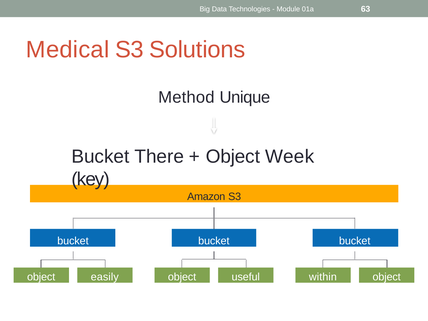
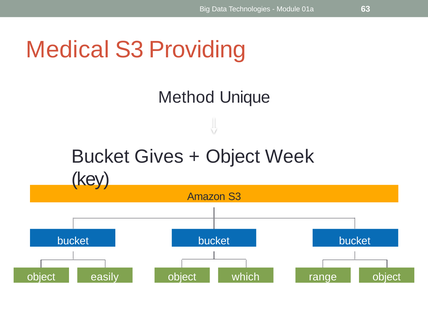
Solutions: Solutions -> Providing
There: There -> Gives
useful: useful -> which
within: within -> range
